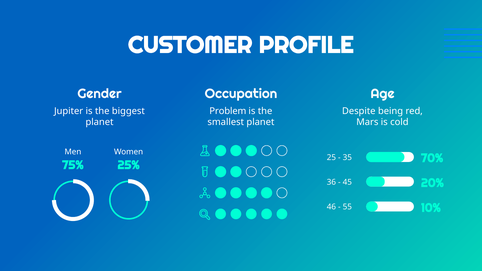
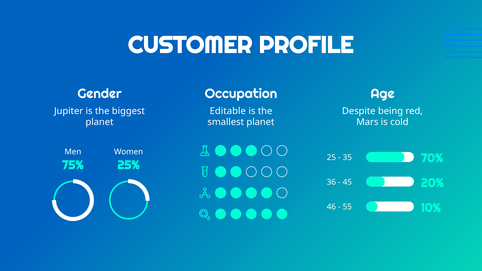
Problem: Problem -> Editable
